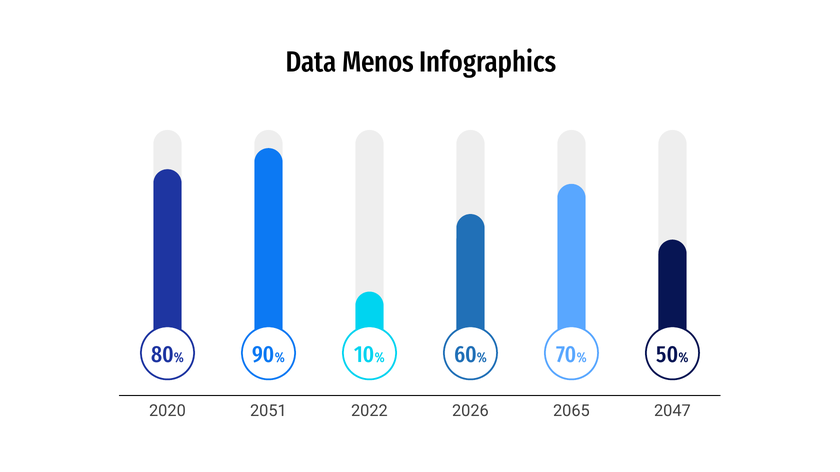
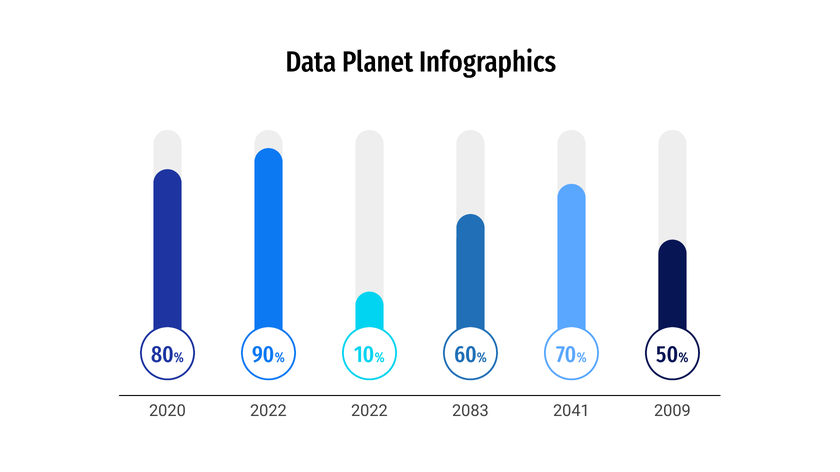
Menos: Menos -> Planet
2051 at (268, 411): 2051 -> 2022
2026: 2026 -> 2083
2065: 2065 -> 2041
2047: 2047 -> 2009
